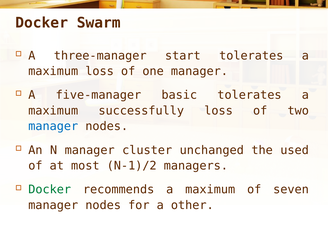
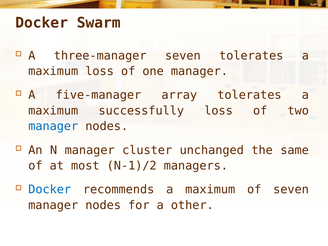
three-manager start: start -> seven
basic: basic -> array
used: used -> same
Docker at (50, 190) colour: green -> blue
